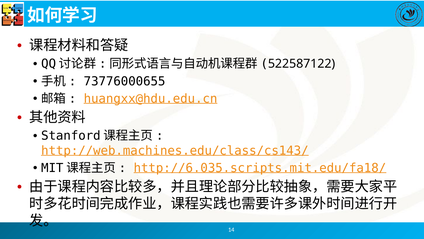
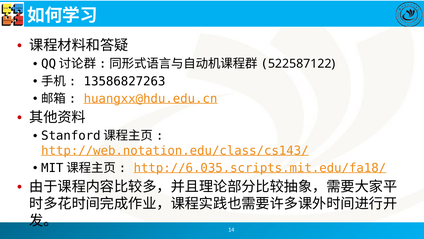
73776000655: 73776000655 -> 13586827263
http://web.machines.edu/class/cs143/: http://web.machines.edu/class/cs143/ -> http://web.notation.edu/class/cs143/
